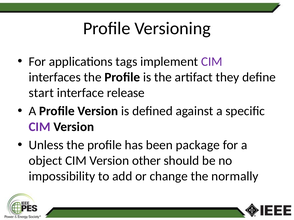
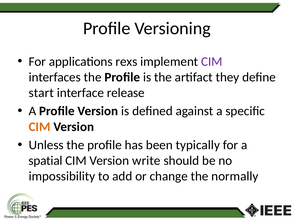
tags: tags -> rexs
CIM at (40, 127) colour: purple -> orange
package: package -> typically
object: object -> spatial
other: other -> write
